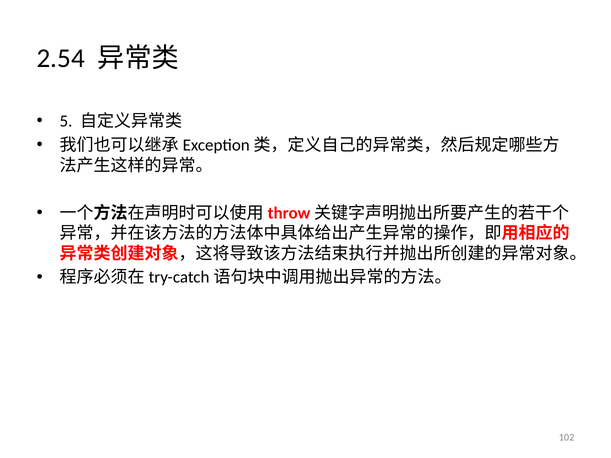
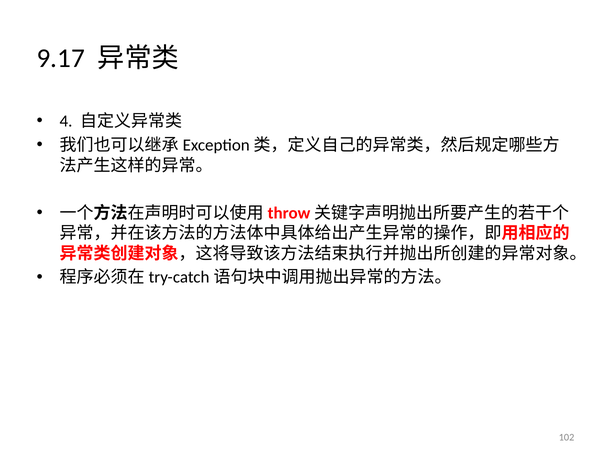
2.54: 2.54 -> 9.17
5: 5 -> 4
